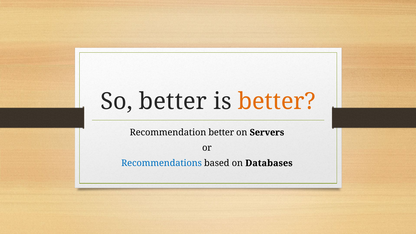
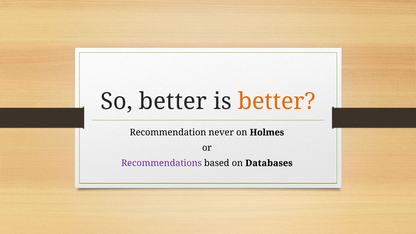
Recommendation better: better -> never
Servers: Servers -> Holmes
Recommendations colour: blue -> purple
